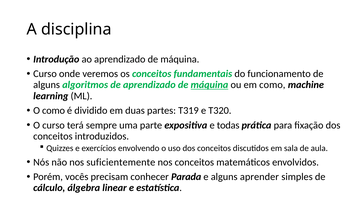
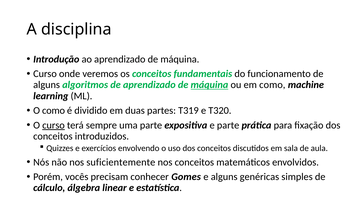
curso at (53, 125) underline: none -> present
e todas: todas -> parte
Parada: Parada -> Gomes
aprender: aprender -> genéricas
